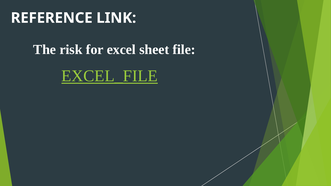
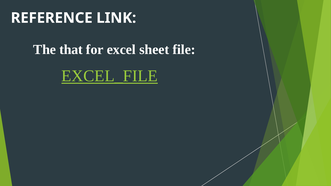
risk: risk -> that
